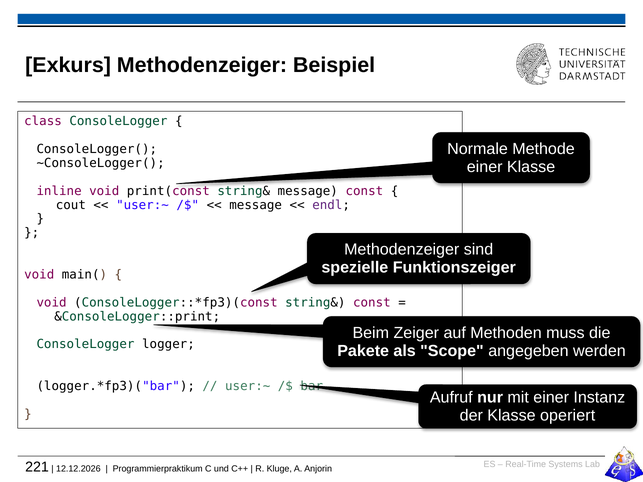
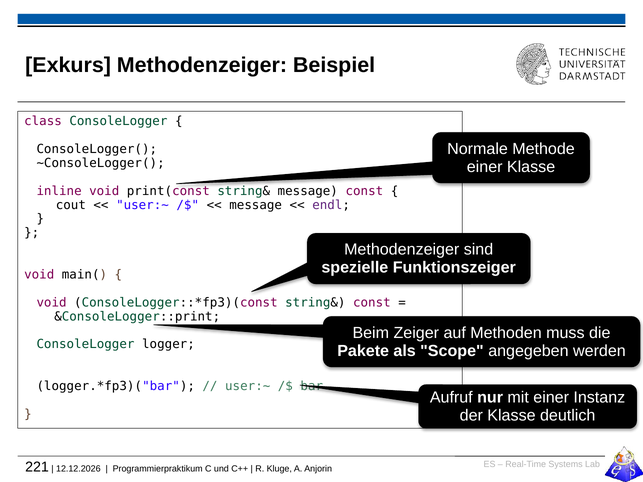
operiert: operiert -> deutlich
